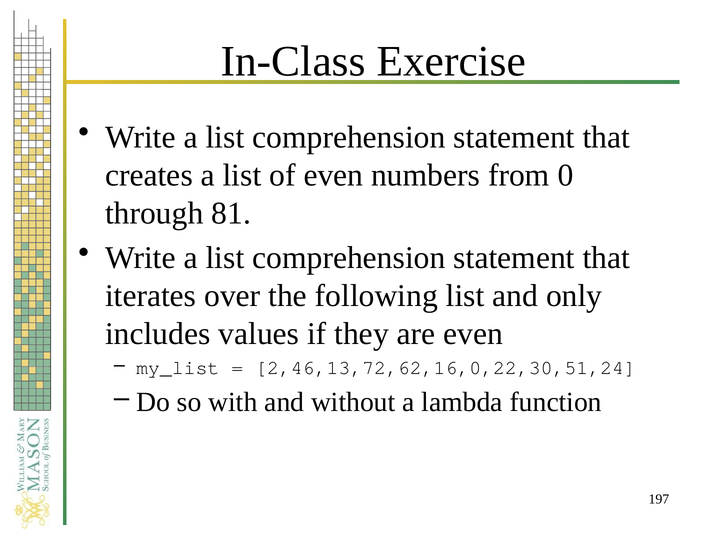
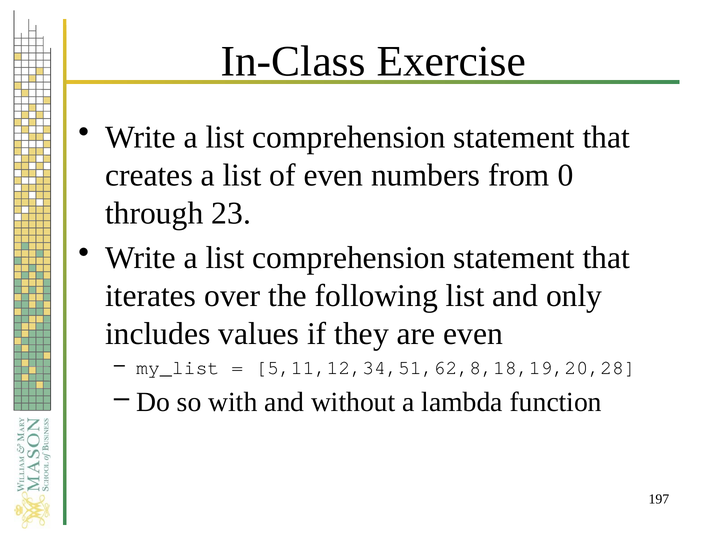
81: 81 -> 23
2,46,13,72,62,16,0,22,30,51,24: 2,46,13,72,62,16,0,22,30,51,24 -> 5,11,12,34,51,62,8,18,19,20,28
